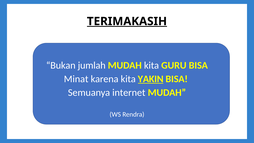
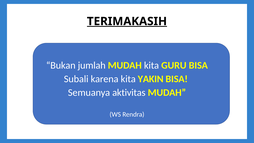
Minat: Minat -> Subali
YAKIN underline: present -> none
internet: internet -> aktivitas
